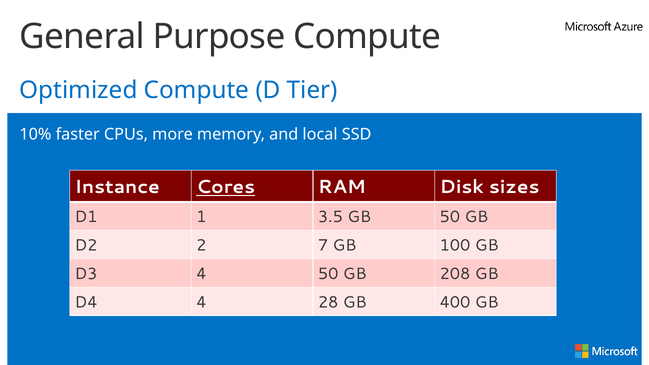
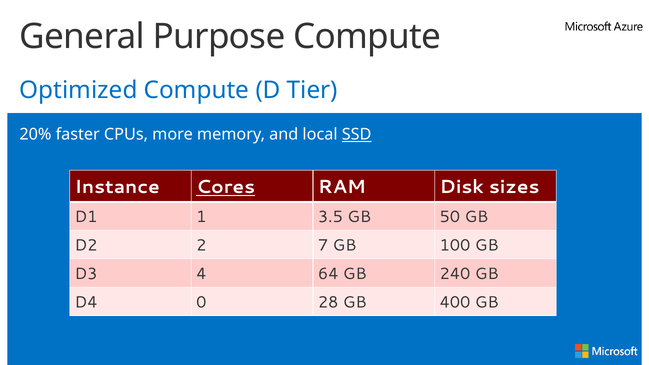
10%: 10% -> 20%
SSD underline: none -> present
4 50: 50 -> 64
208: 208 -> 240
D4 4: 4 -> 0
